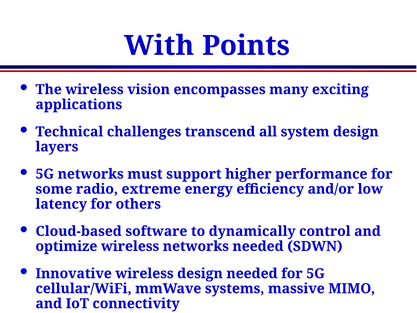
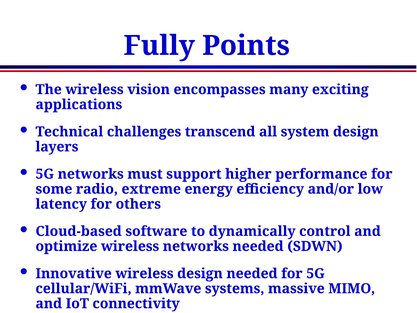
With: With -> Fully
